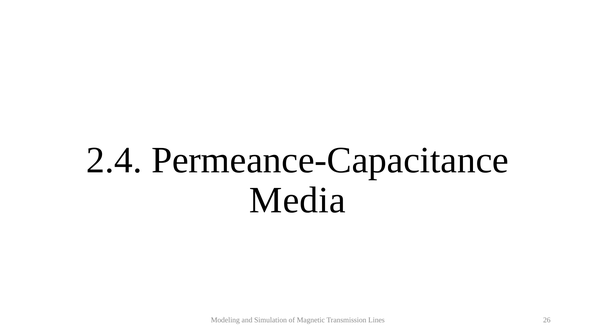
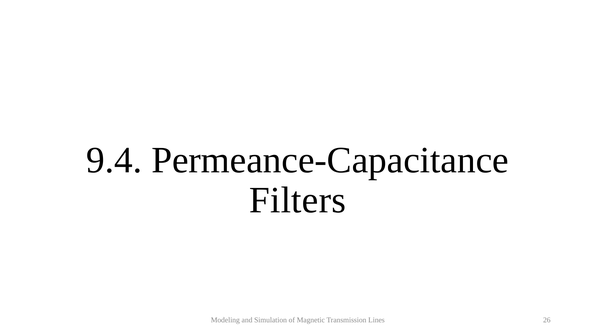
2.4: 2.4 -> 9.4
Media: Media -> Filters
